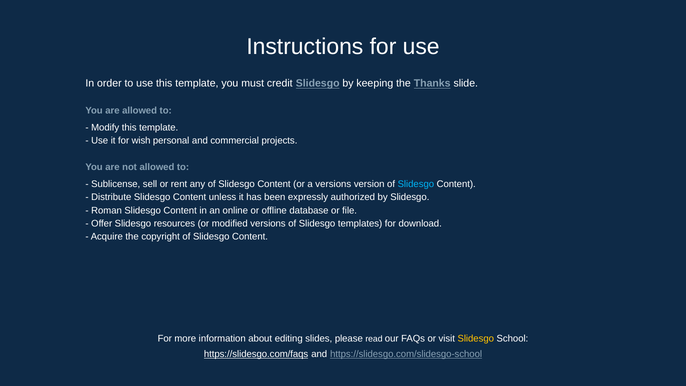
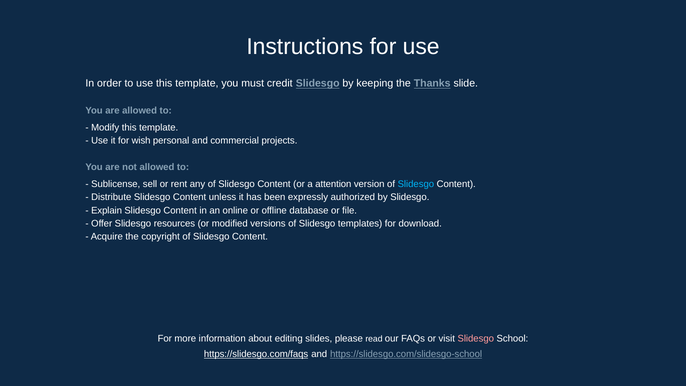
a versions: versions -> attention
Roman: Roman -> Explain
Slidesgo at (476, 339) colour: yellow -> pink
